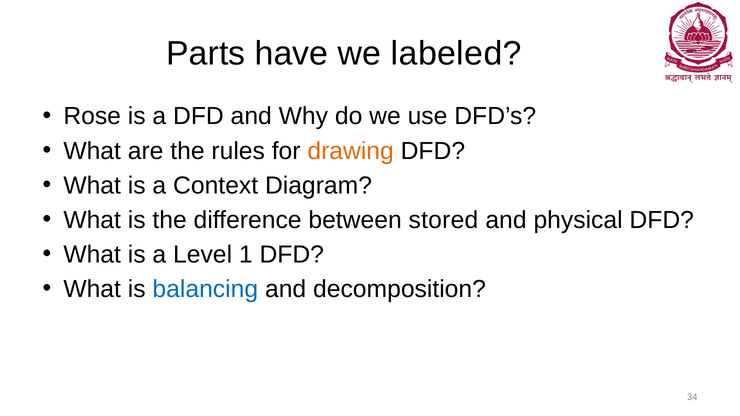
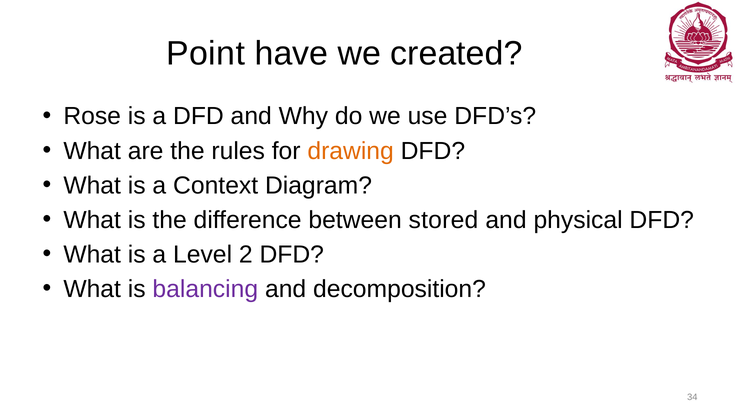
Parts: Parts -> Point
labeled: labeled -> created
1: 1 -> 2
balancing colour: blue -> purple
